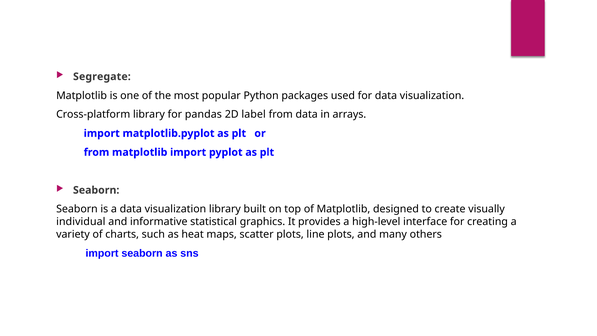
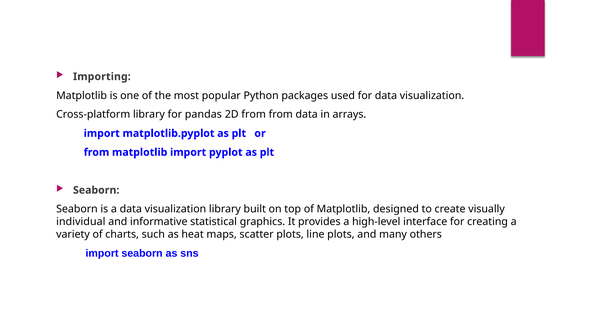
Segregate: Segregate -> Importing
2D label: label -> from
